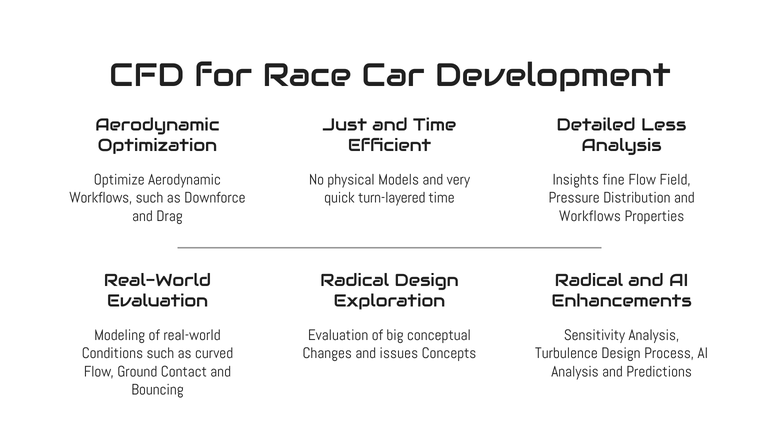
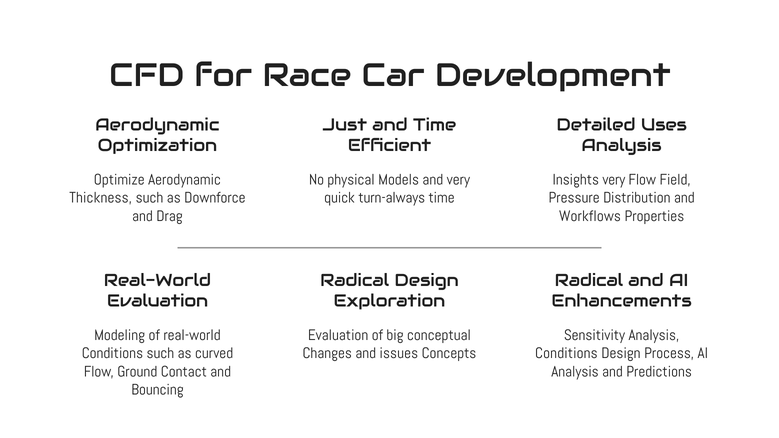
Less: Less -> Uses
Insights fine: fine -> very
Workflows at (101, 198): Workflows -> Thickness
turn-layered: turn-layered -> turn-always
Turbulence at (566, 354): Turbulence -> Conditions
